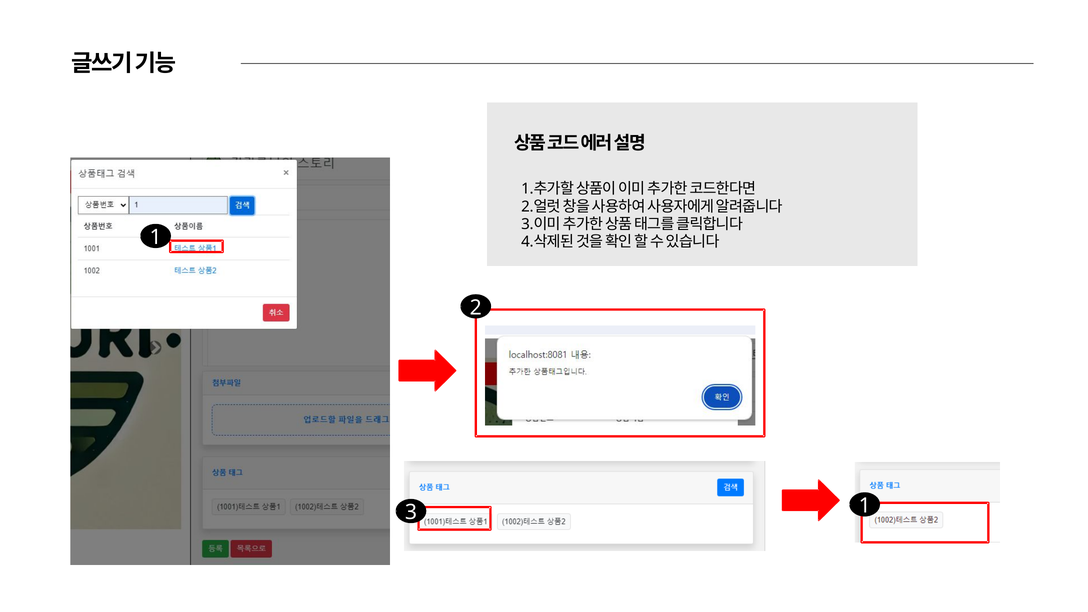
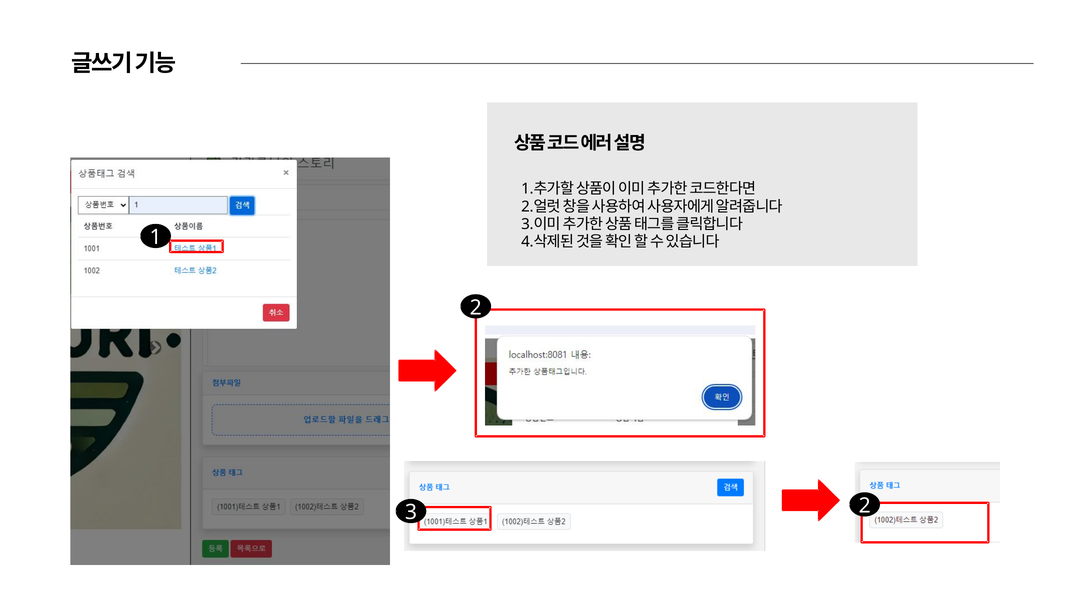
3 1: 1 -> 2
